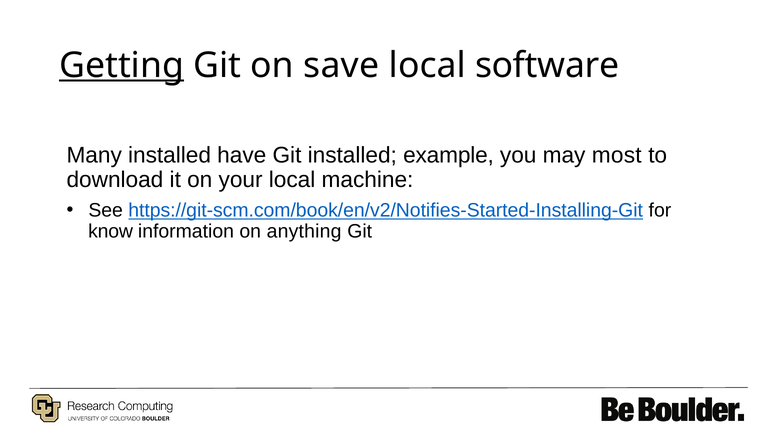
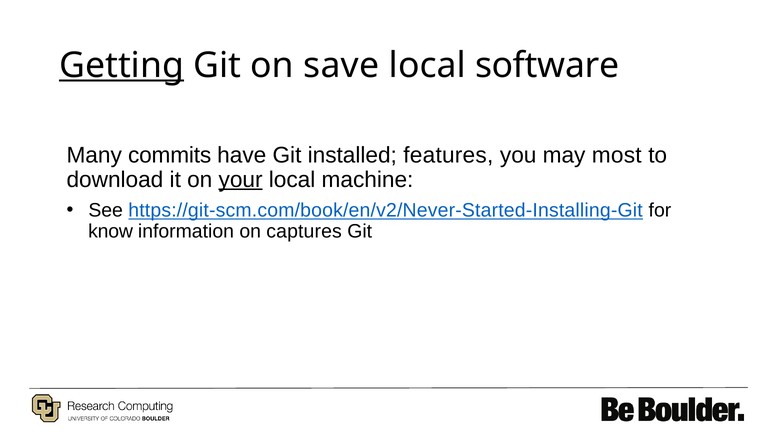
Many installed: installed -> commits
example: example -> features
your underline: none -> present
https://git-scm.com/book/en/v2/Notifies-Started-Installing-Git: https://git-scm.com/book/en/v2/Notifies-Started-Installing-Git -> https://git-scm.com/book/en/v2/Never-Started-Installing-Git
anything: anything -> captures
